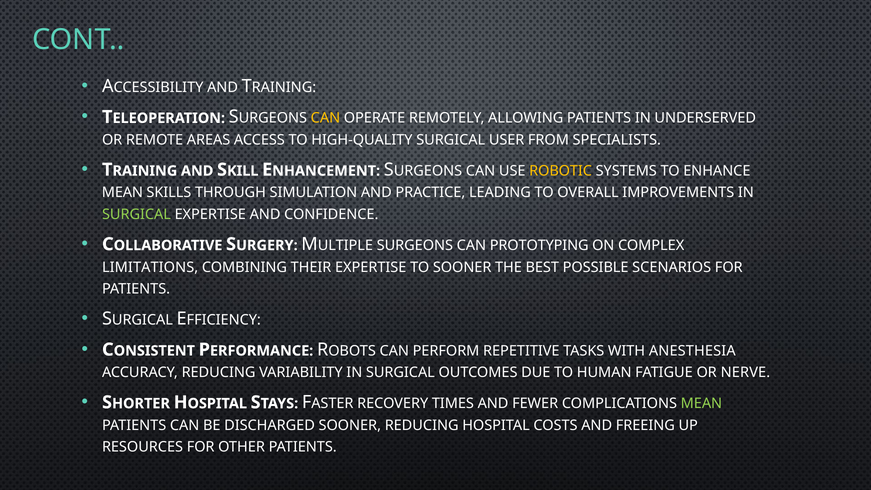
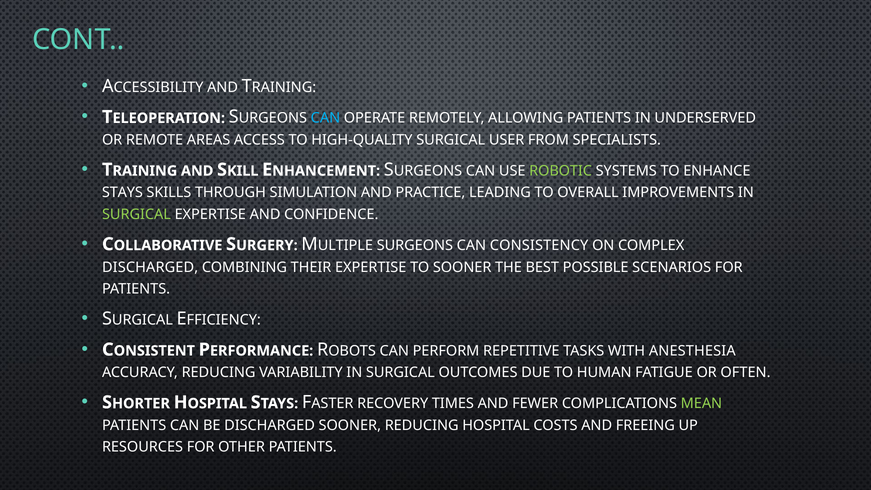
CAN at (325, 118) colour: yellow -> light blue
ROBOTIC colour: yellow -> light green
MEAN at (122, 193): MEAN -> STAYS
PROTOTYPING: PROTOTYPING -> CONSISTENCY
LIMITATIONS at (150, 267): LIMITATIONS -> DISCHARGED
NERVE: NERVE -> OFTEN
